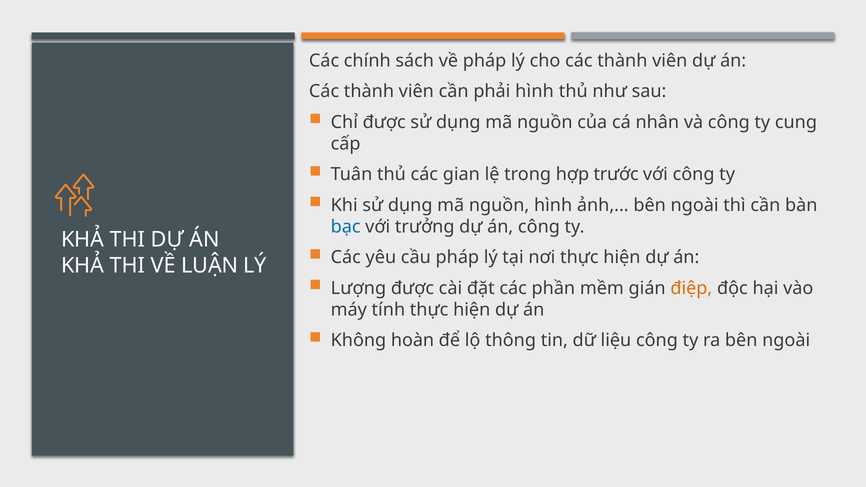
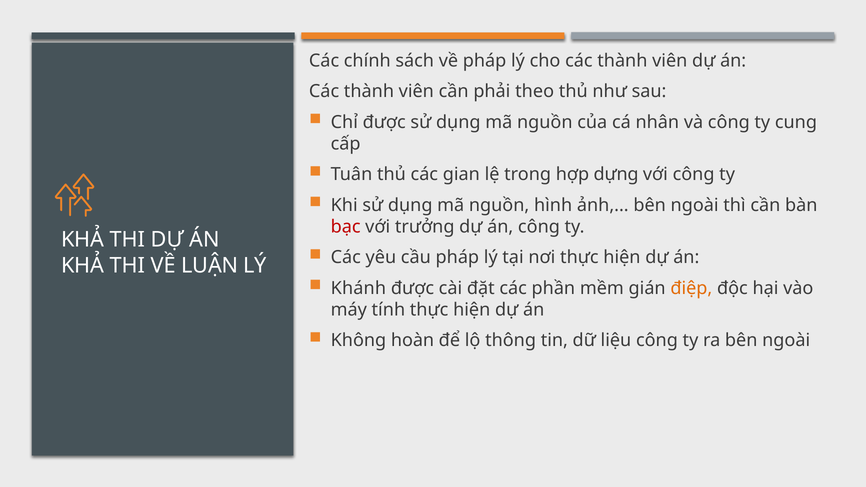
phải hình: hình -> theo
trước: trước -> dựng
bạc colour: blue -> red
Lượng: Lượng -> Khánh
